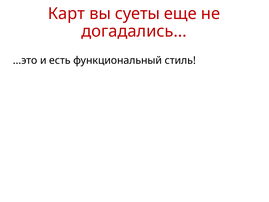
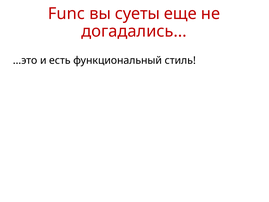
Карт: Карт -> Func
